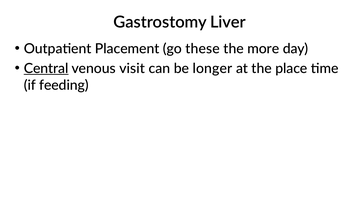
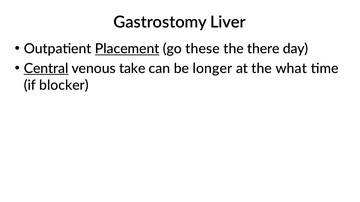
Placement underline: none -> present
more: more -> there
visit: visit -> take
place: place -> what
feeding: feeding -> blocker
